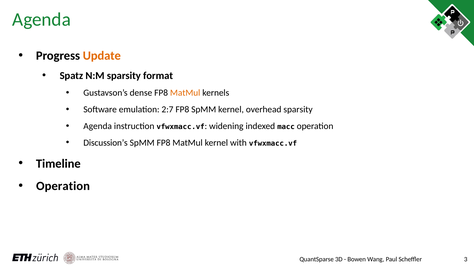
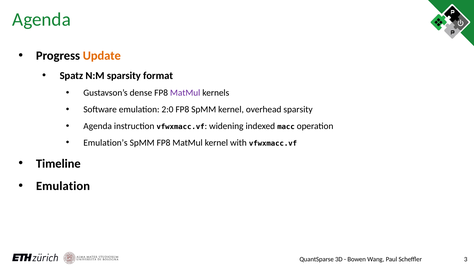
MatMul at (185, 93) colour: orange -> purple
2:7: 2:7 -> 2:0
Discussion’s: Discussion’s -> Emulation’s
Operation at (63, 186): Operation -> Emulation
